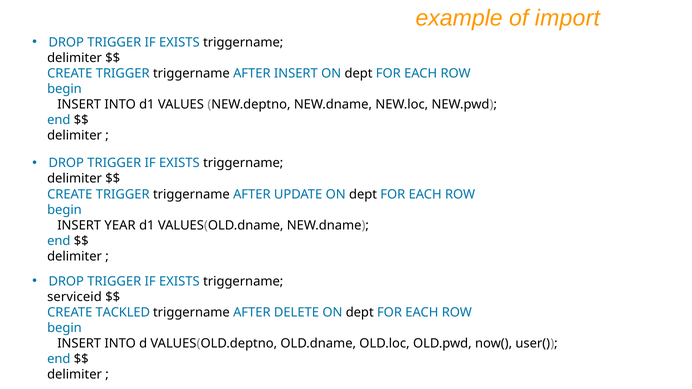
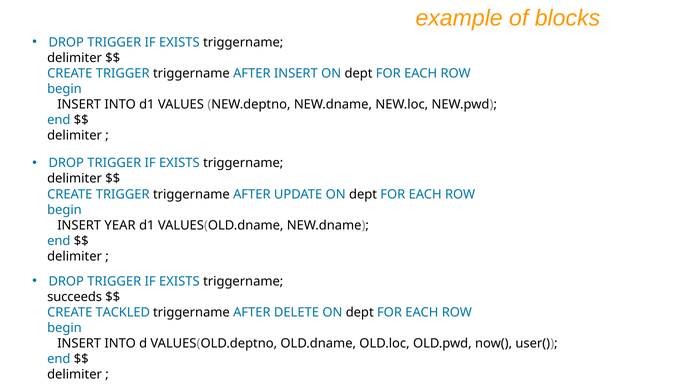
import: import -> blocks
serviceid: serviceid -> succeeds
